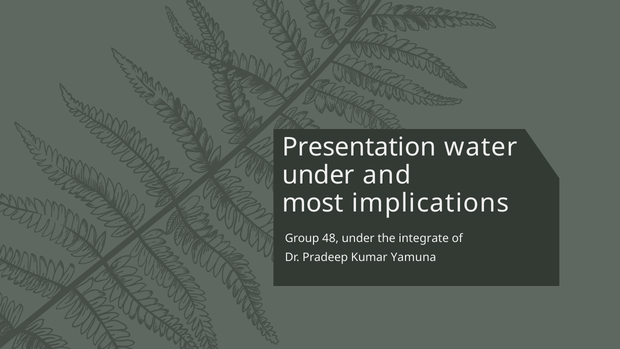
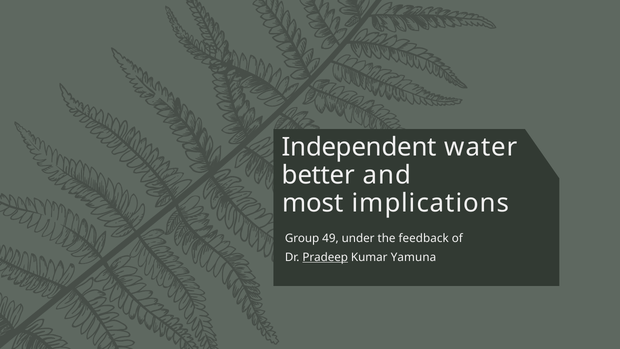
Presentation: Presentation -> Independent
under at (318, 175): under -> better
48: 48 -> 49
integrate: integrate -> feedback
Pradeep underline: none -> present
